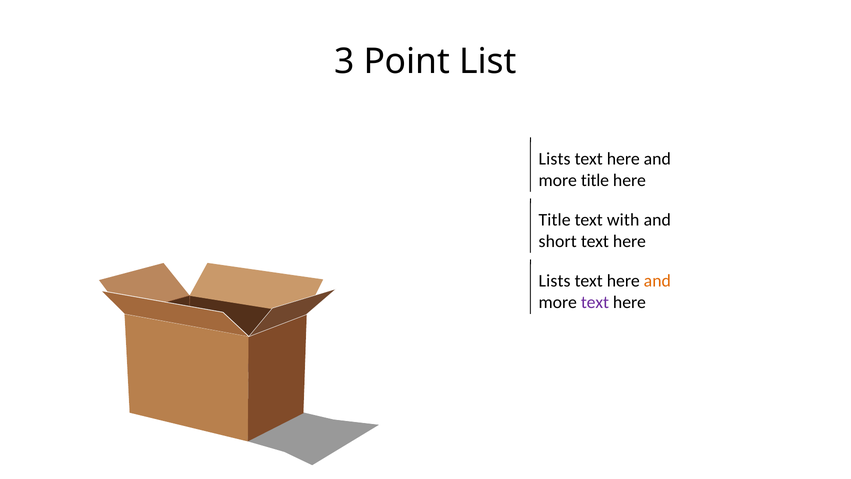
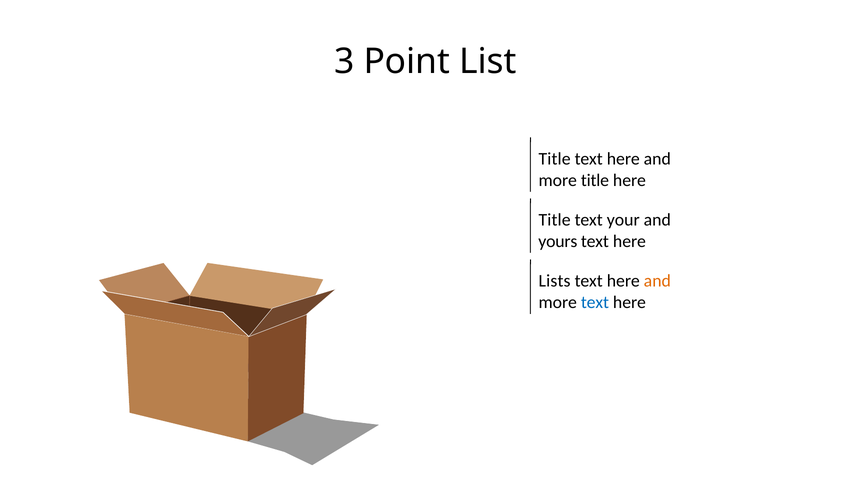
Lists at (555, 159): Lists -> Title
with: with -> your
short: short -> yours
text at (595, 302) colour: purple -> blue
